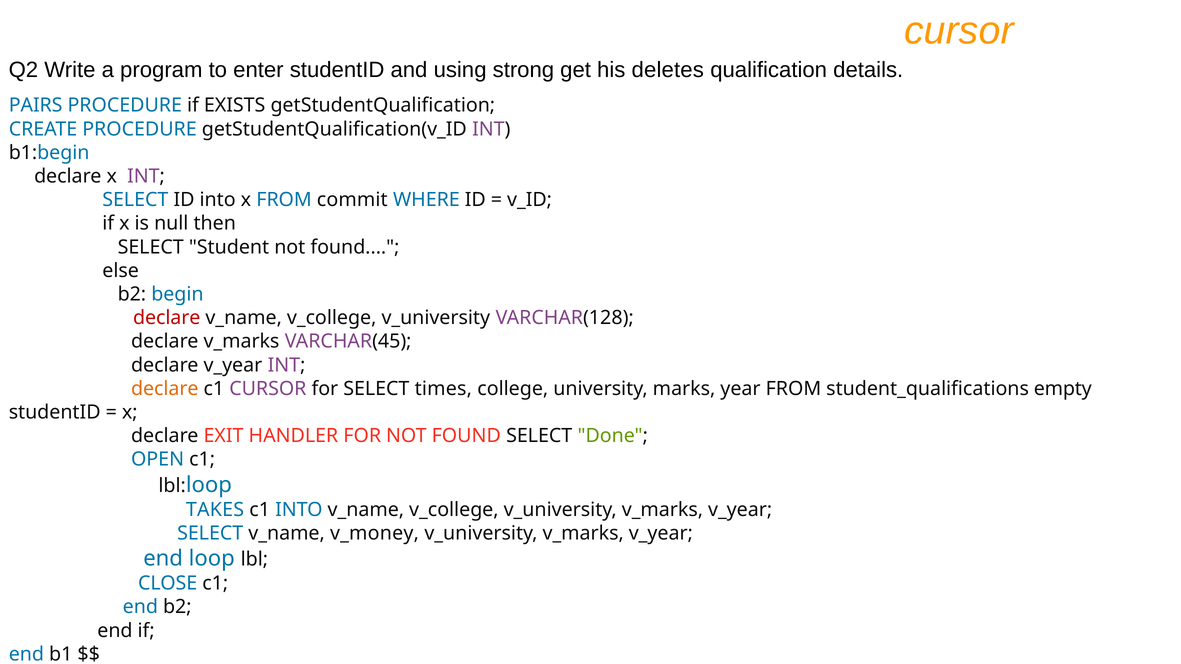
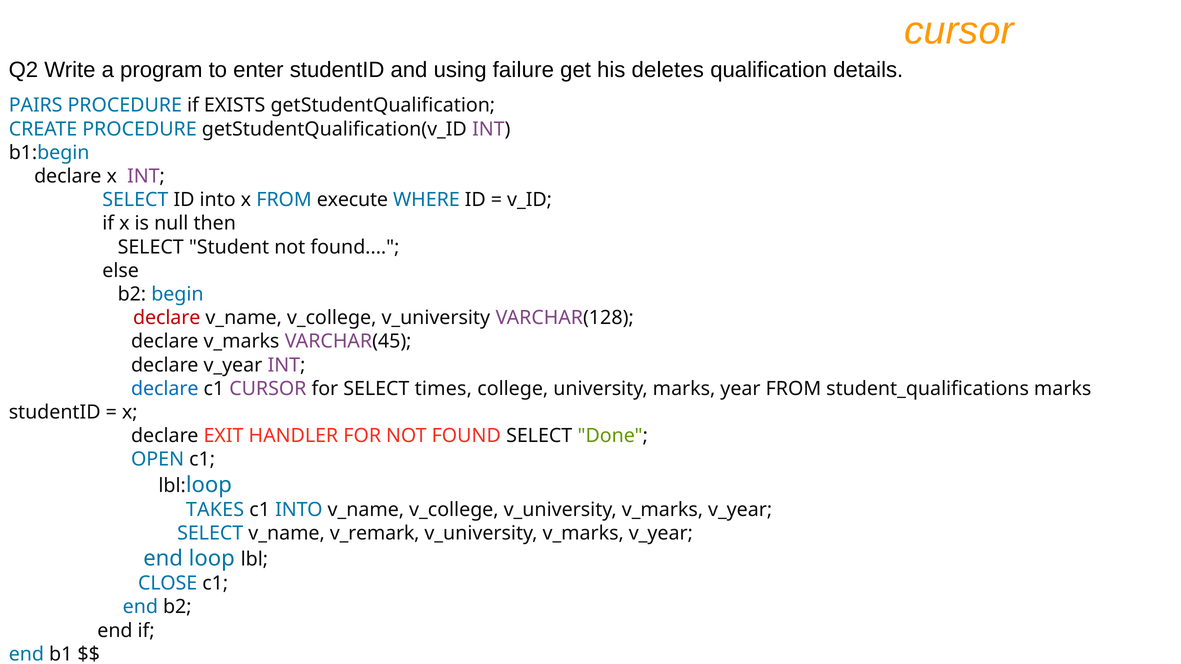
strong: strong -> failure
commit: commit -> execute
declare at (165, 389) colour: orange -> blue
student_qualifications empty: empty -> marks
v_money: v_money -> v_remark
